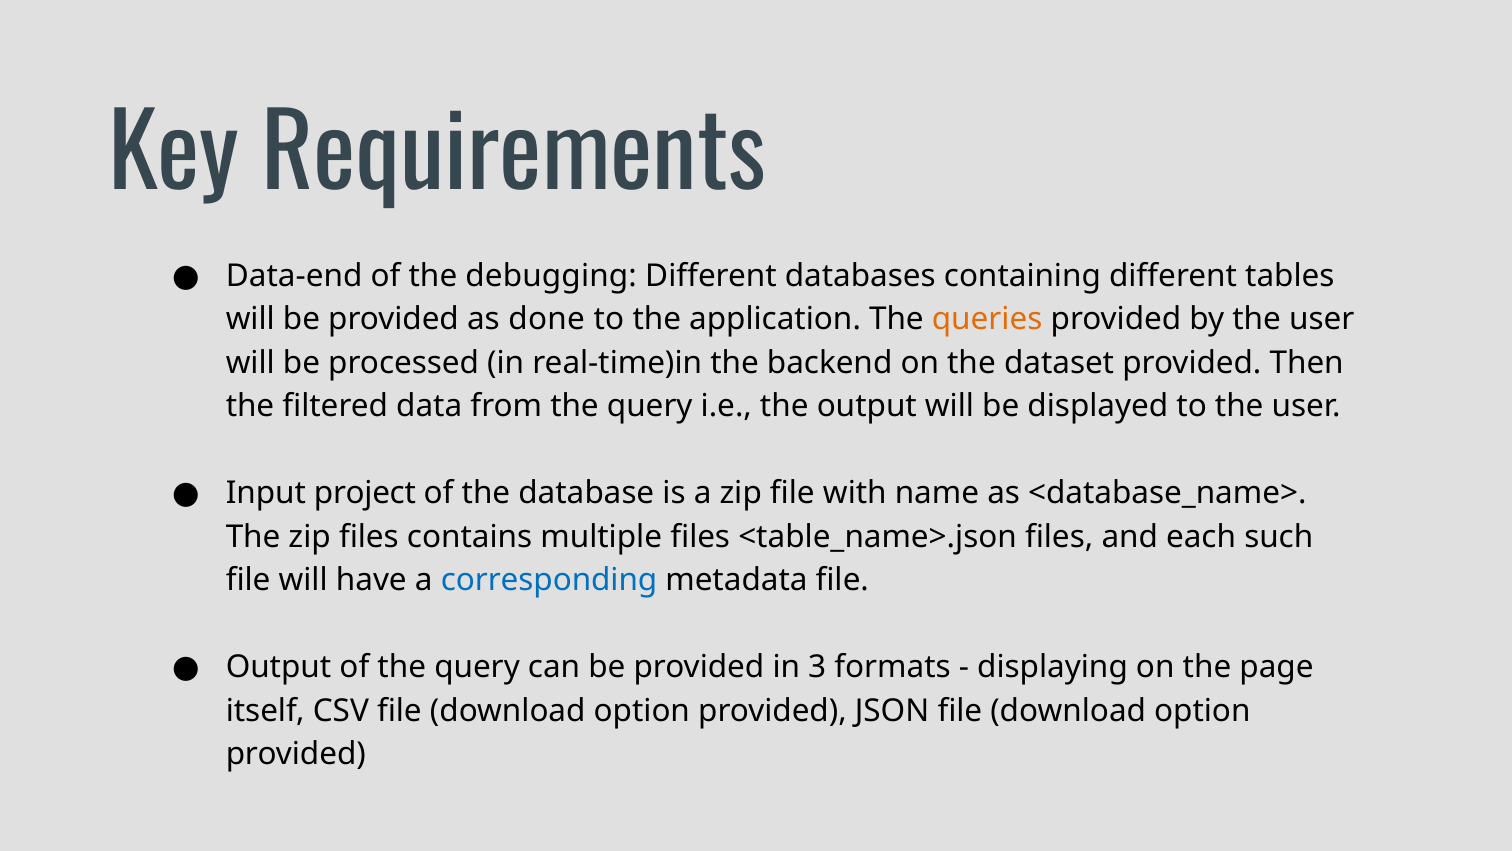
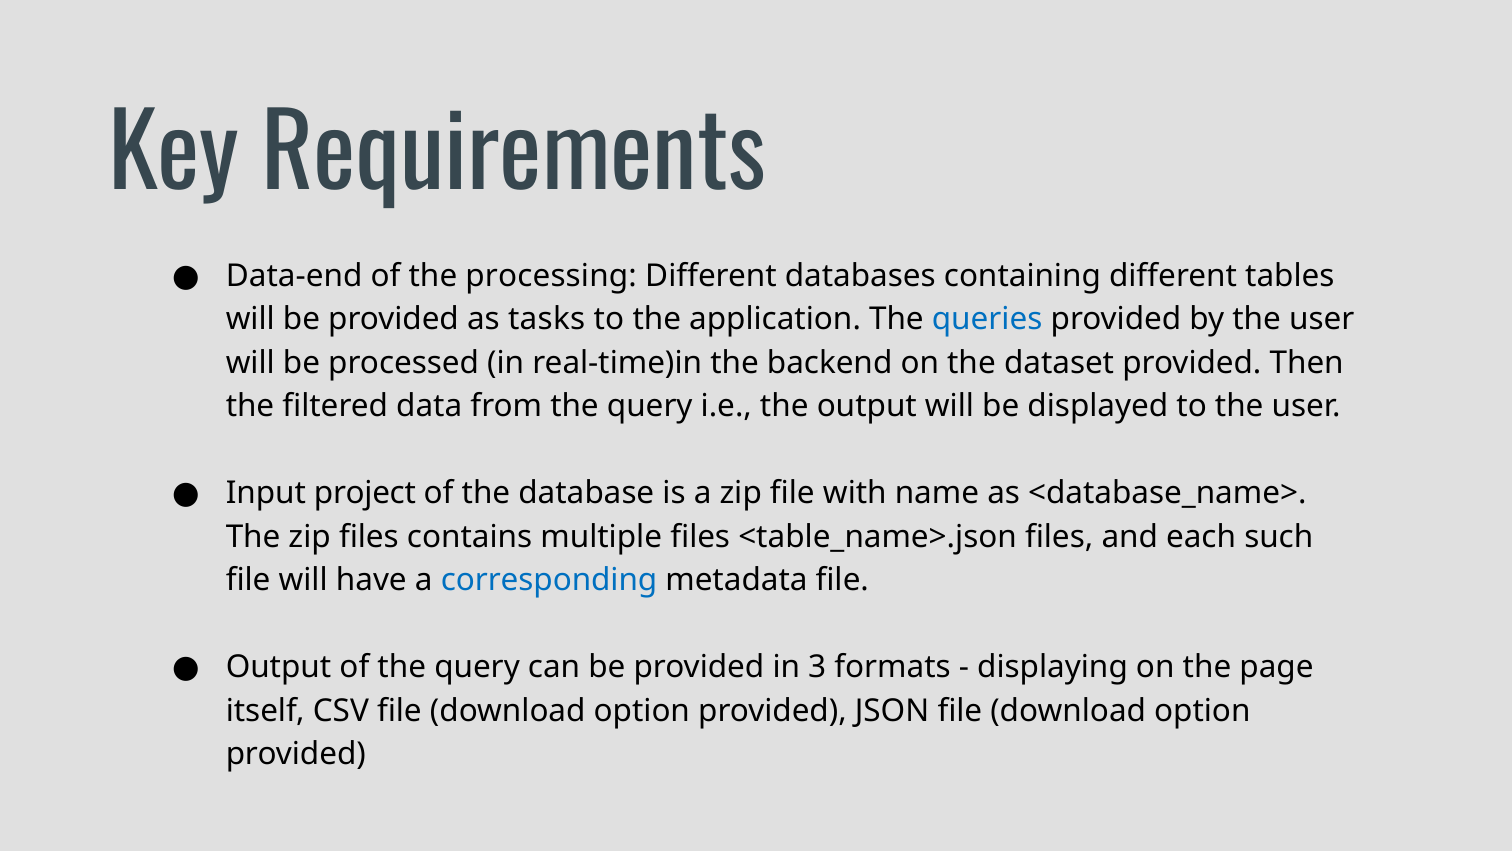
debugging: debugging -> processing
done: done -> tasks
queries colour: orange -> blue
